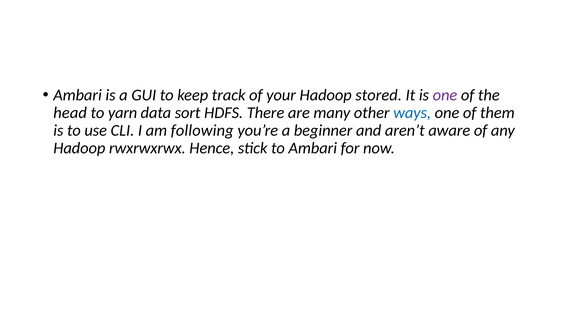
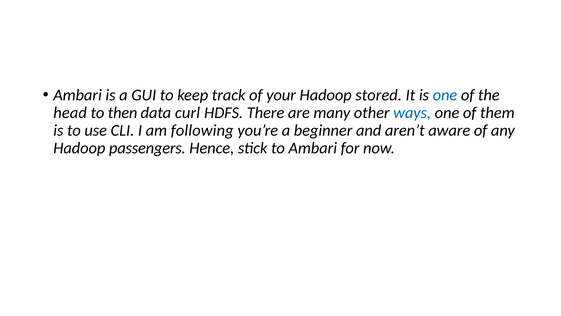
one at (445, 95) colour: purple -> blue
yarn: yarn -> then
sort: sort -> curl
rwxrwxrwx: rwxrwxrwx -> passengers
